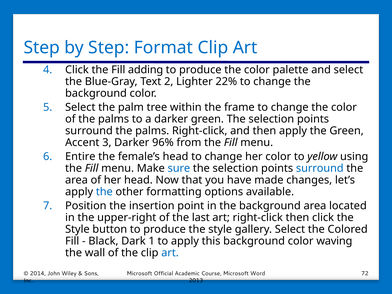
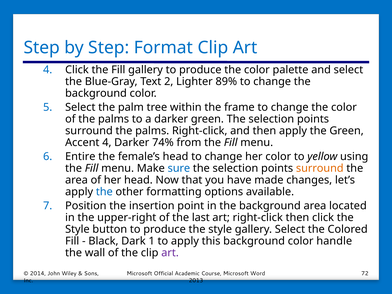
Fill adding: adding -> gallery
22%: 22% -> 89%
Accent 3: 3 -> 4
96%: 96% -> 74%
surround at (320, 168) colour: blue -> orange
waving: waving -> handle
art at (170, 253) colour: blue -> purple
